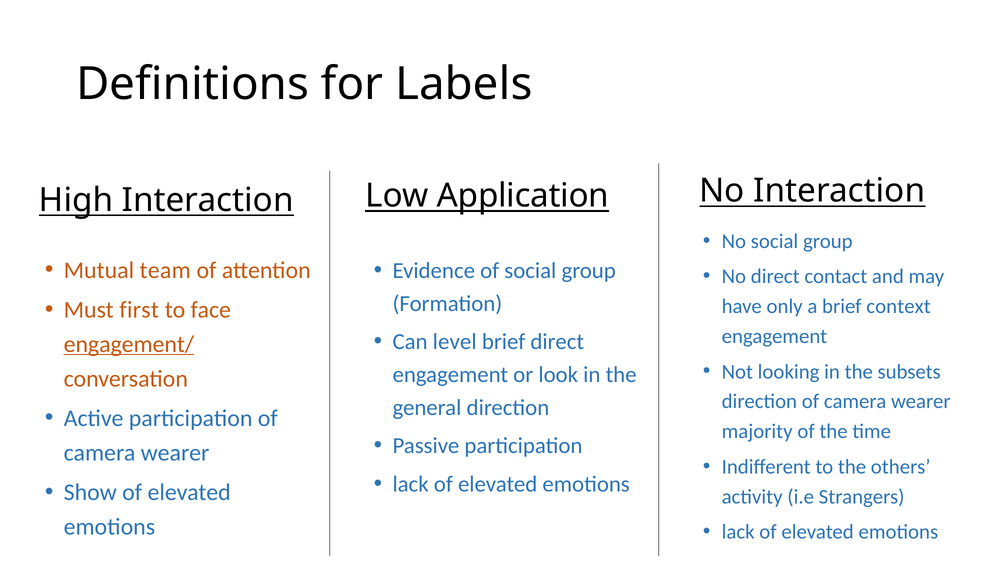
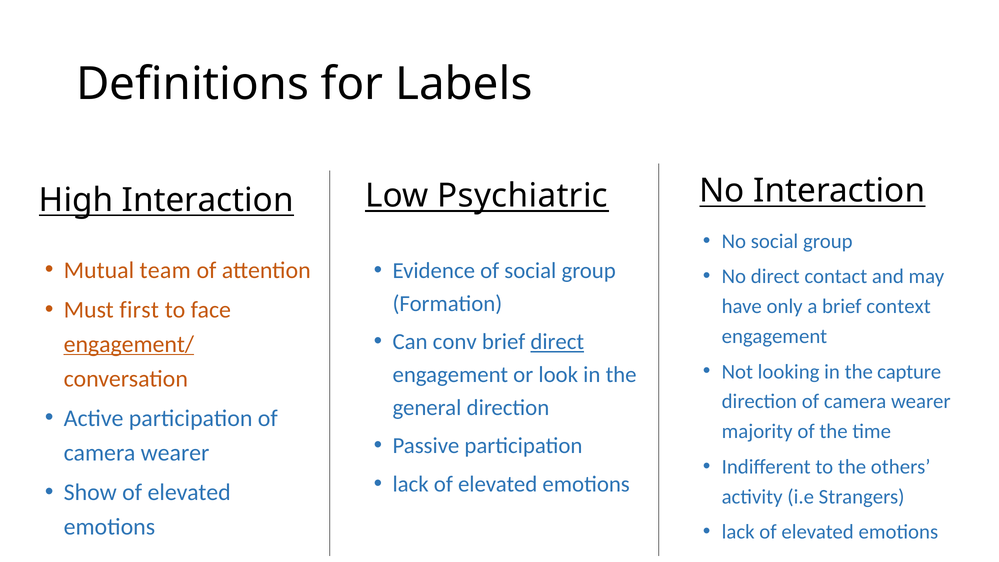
Application: Application -> Psychiatric
level: level -> conv
direct at (557, 342) underline: none -> present
subsets: subsets -> capture
